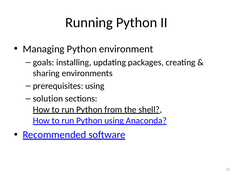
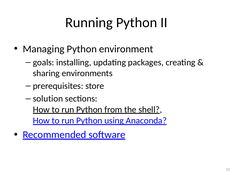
prerequisites using: using -> store
